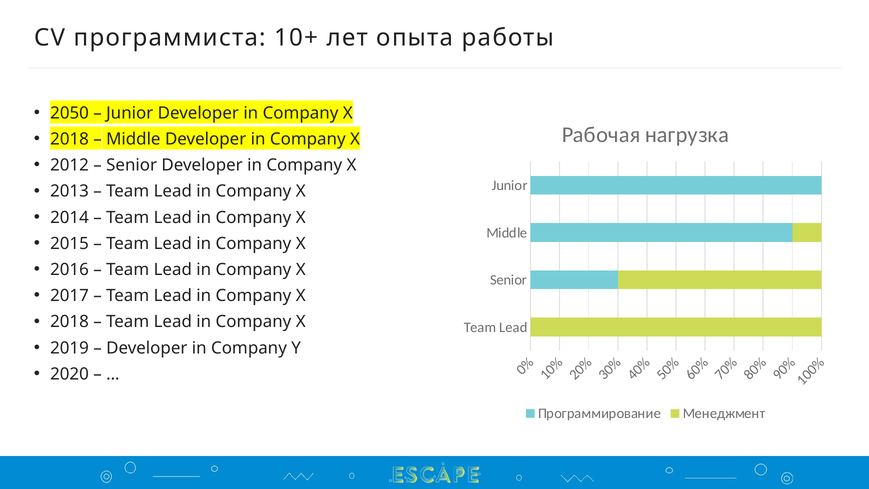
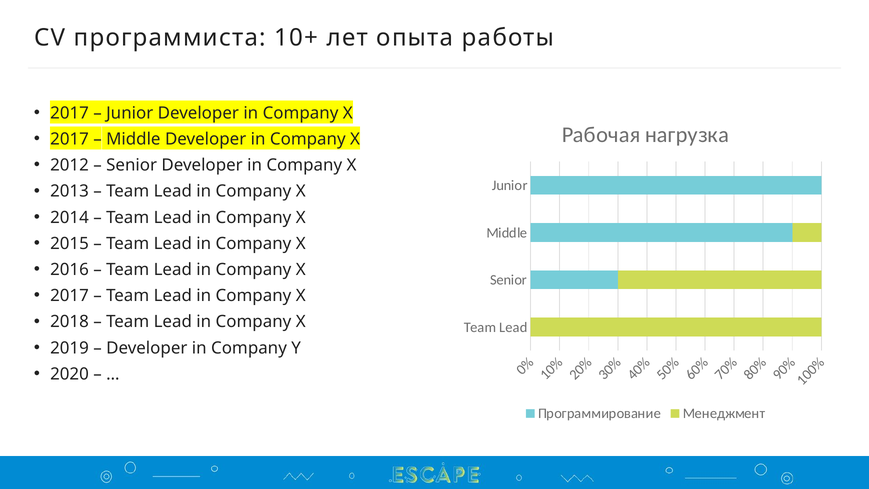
2050 at (70, 113): 2050 -> 2017
2018 at (70, 139): 2018 -> 2017
